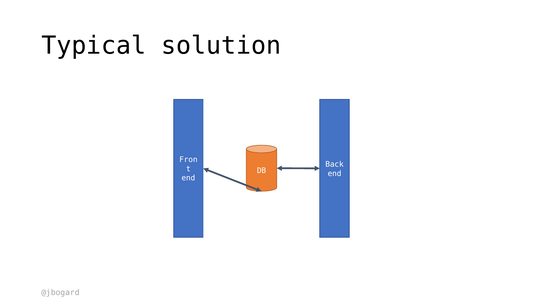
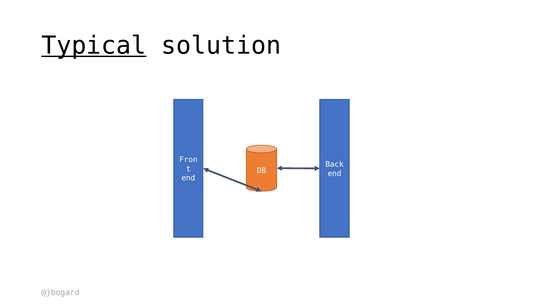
Typical underline: none -> present
